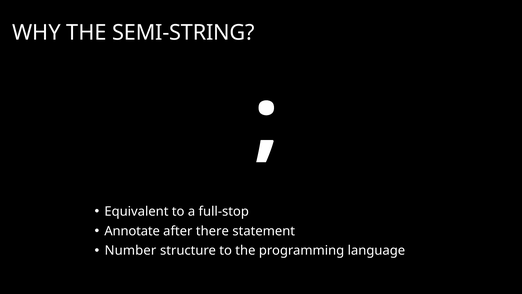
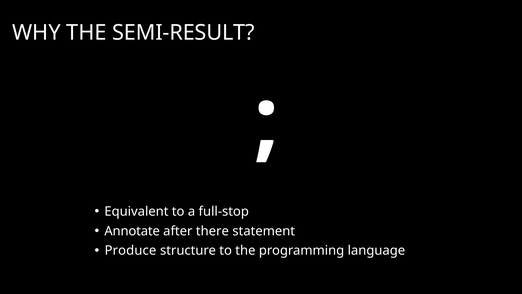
SEMI-STRING: SEMI-STRING -> SEMI-RESULT
Number: Number -> Produce
